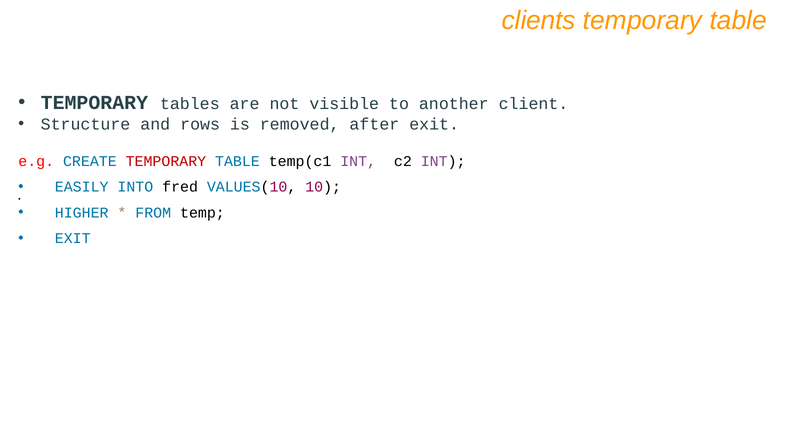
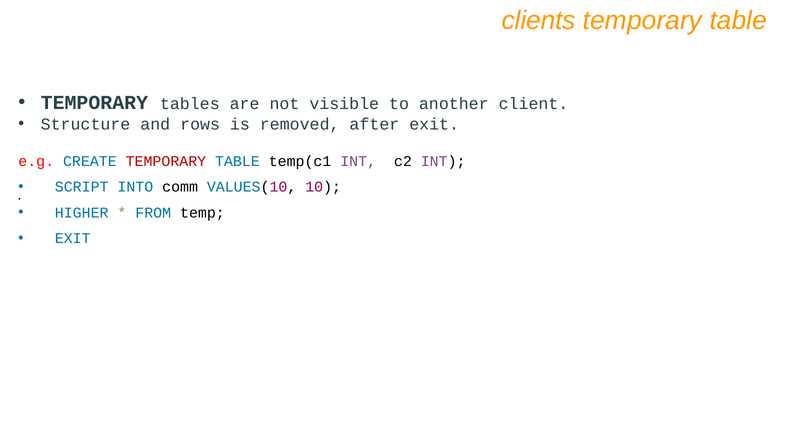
EASILY: EASILY -> SCRIPT
fred: fred -> comm
